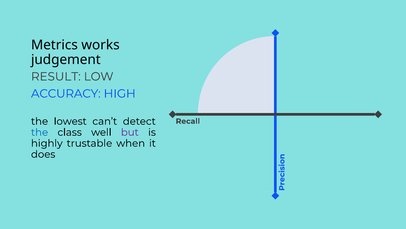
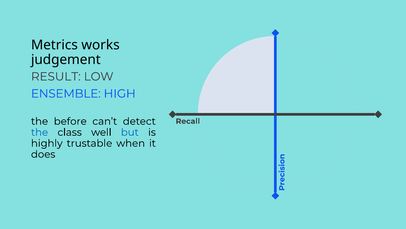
ACCURACY: ACCURACY -> ENSEMBLE
lowest: lowest -> before
but colour: purple -> blue
